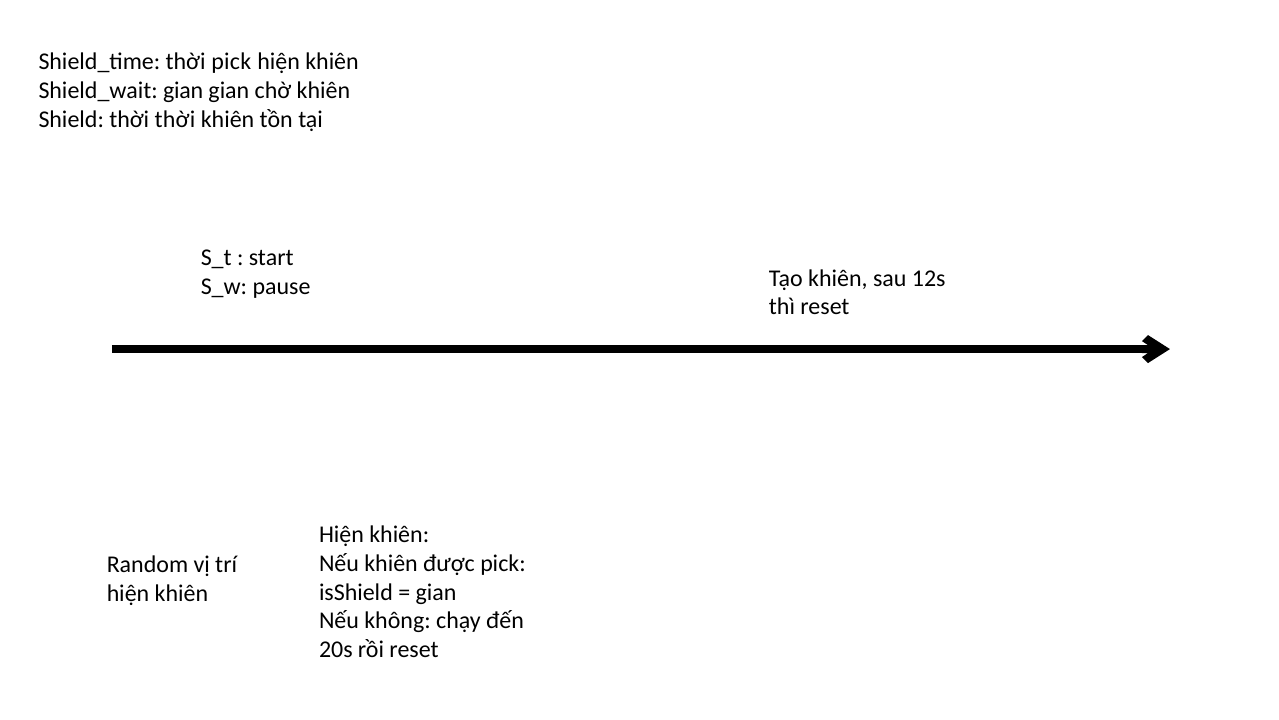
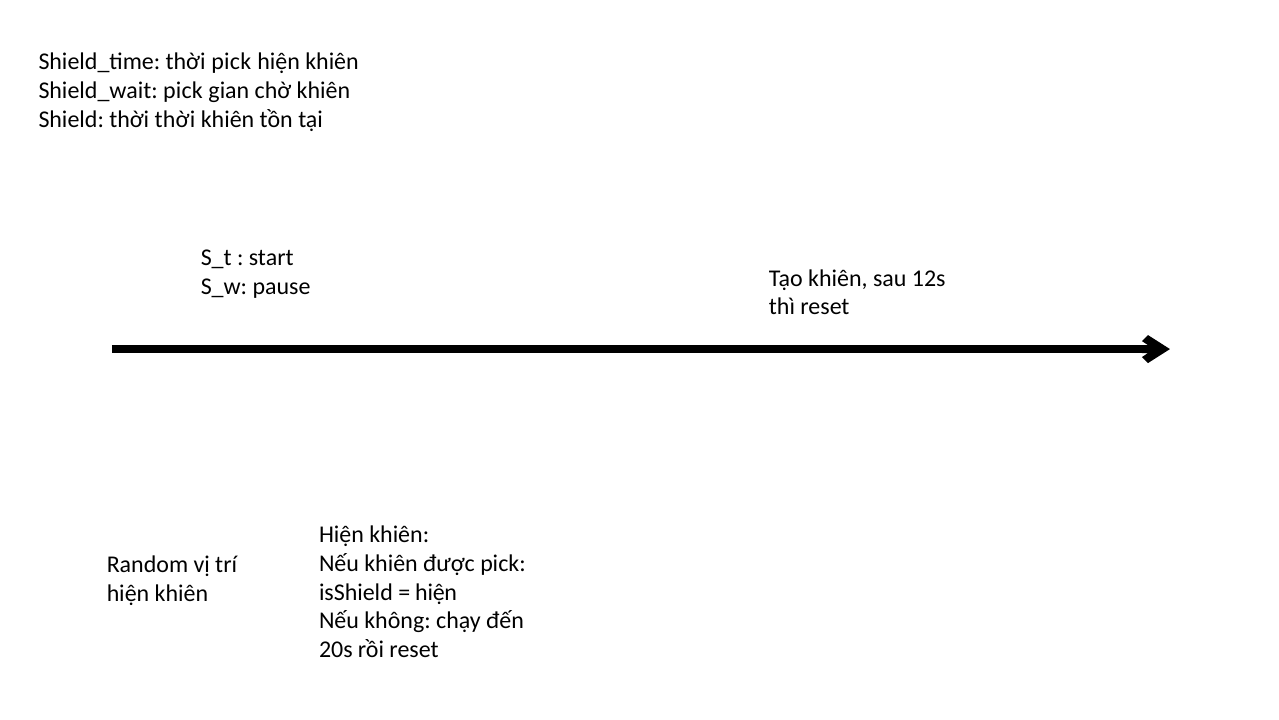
Shield_wait gian: gian -> pick
gian at (436, 592): gian -> hiện
